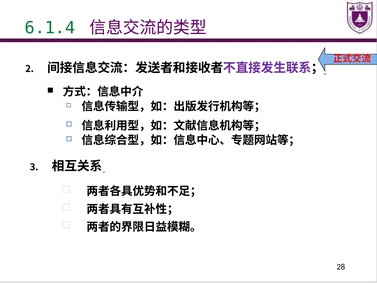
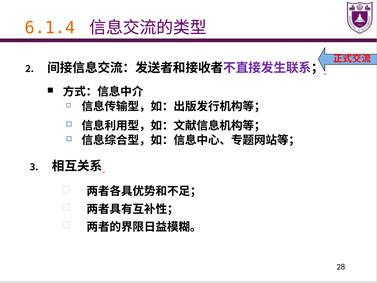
6.1.4 colour: green -> orange
